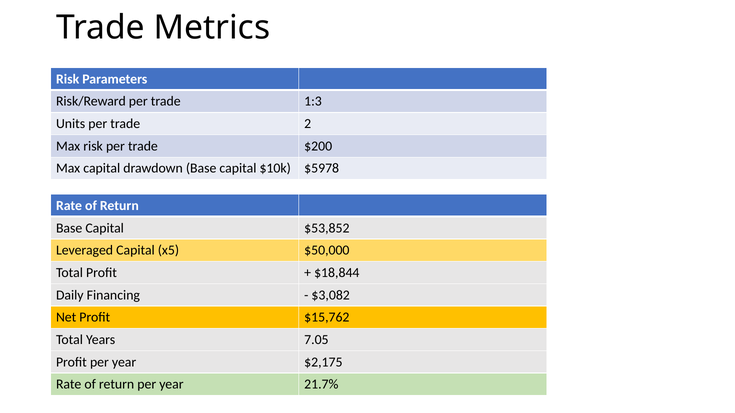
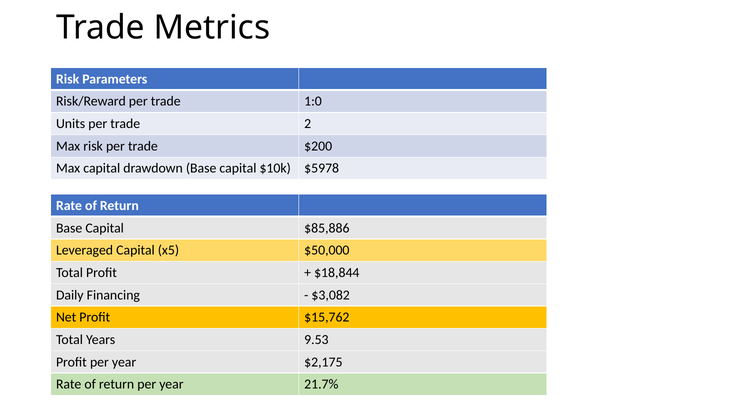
1:3: 1:3 -> 1:0
$53,852: $53,852 -> $85,886
7.05: 7.05 -> 9.53
